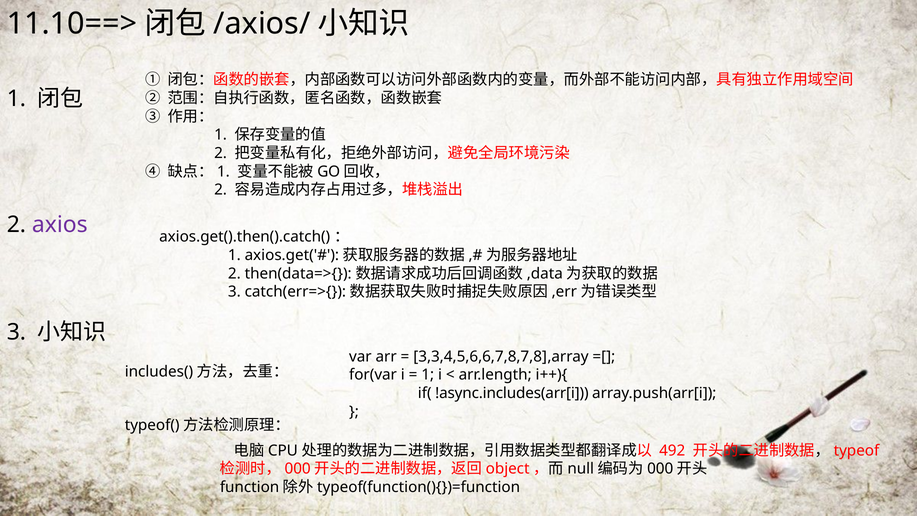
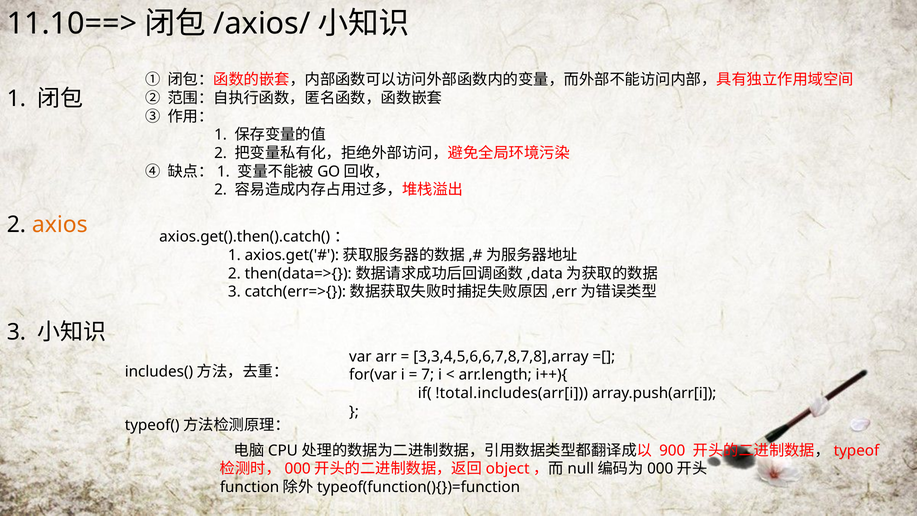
axios colour: purple -> orange
1 at (428, 375): 1 -> 7
!async.includes(arr[i: !async.includes(arr[i -> !total.includes(arr[i
492: 492 -> 900
